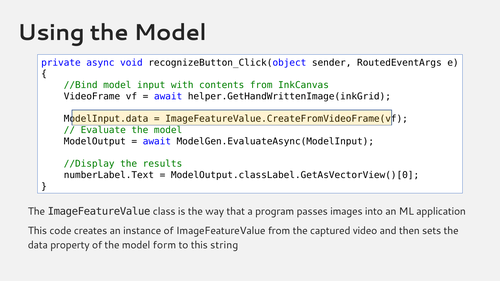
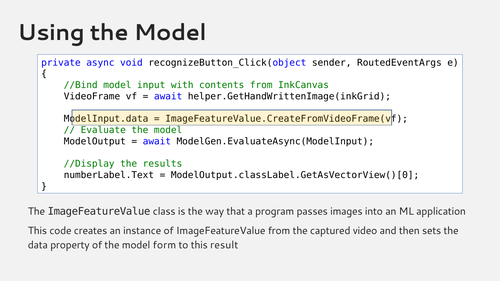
string: string -> result
